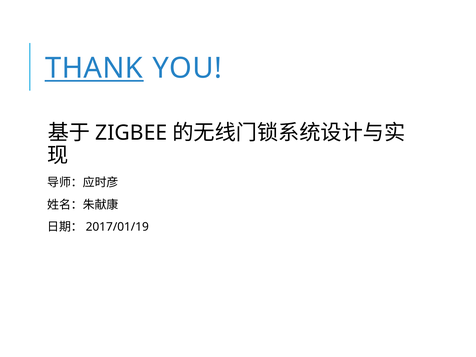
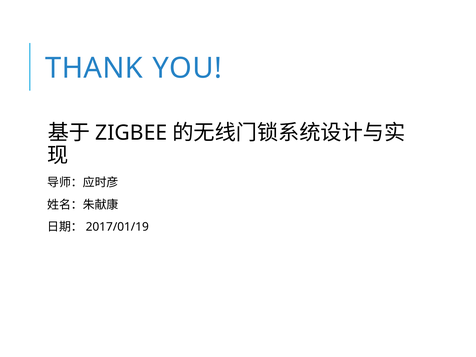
THANK underline: present -> none
